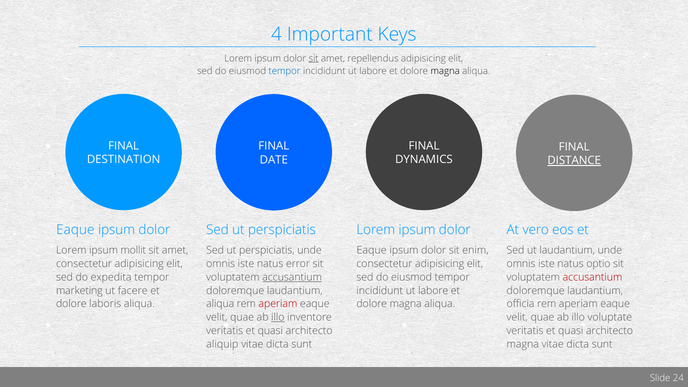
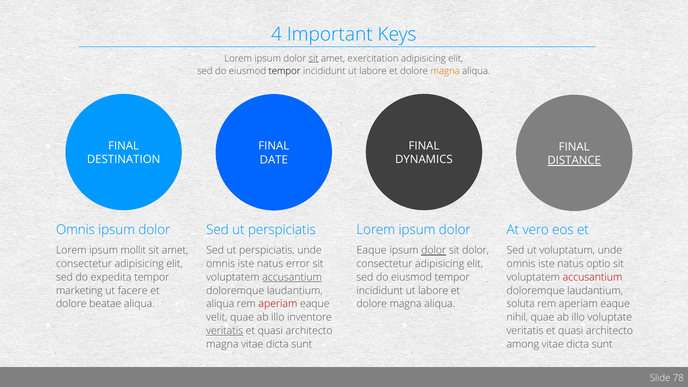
repellendus: repellendus -> exercitation
tempor at (285, 71) colour: blue -> black
magna at (445, 71) colour: black -> orange
Eaque at (75, 230): Eaque -> Omnis
dolor at (434, 250) underline: none -> present
sit enim: enim -> dolor
ut laudantium: laudantium -> voluptatum
laboris: laboris -> beatae
officia: officia -> soluta
illo at (278, 317) underline: present -> none
velit at (517, 317): velit -> nihil
veritatis at (225, 331) underline: none -> present
aliquip at (222, 344): aliquip -> magna
magna at (523, 344): magna -> among
24: 24 -> 78
